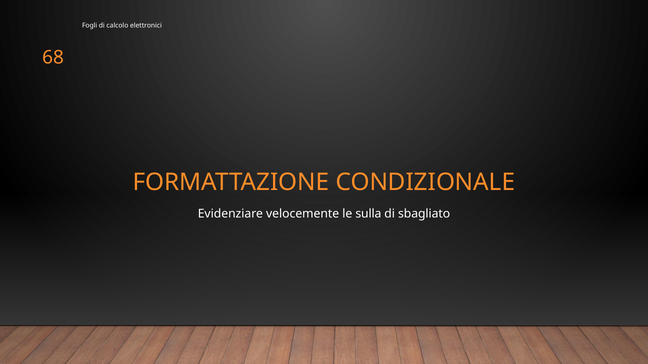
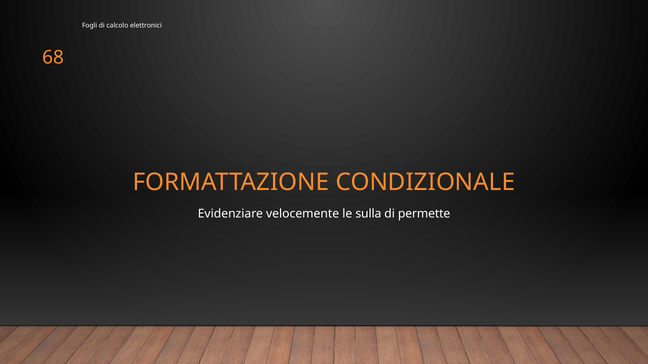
sbagliato: sbagliato -> permette
